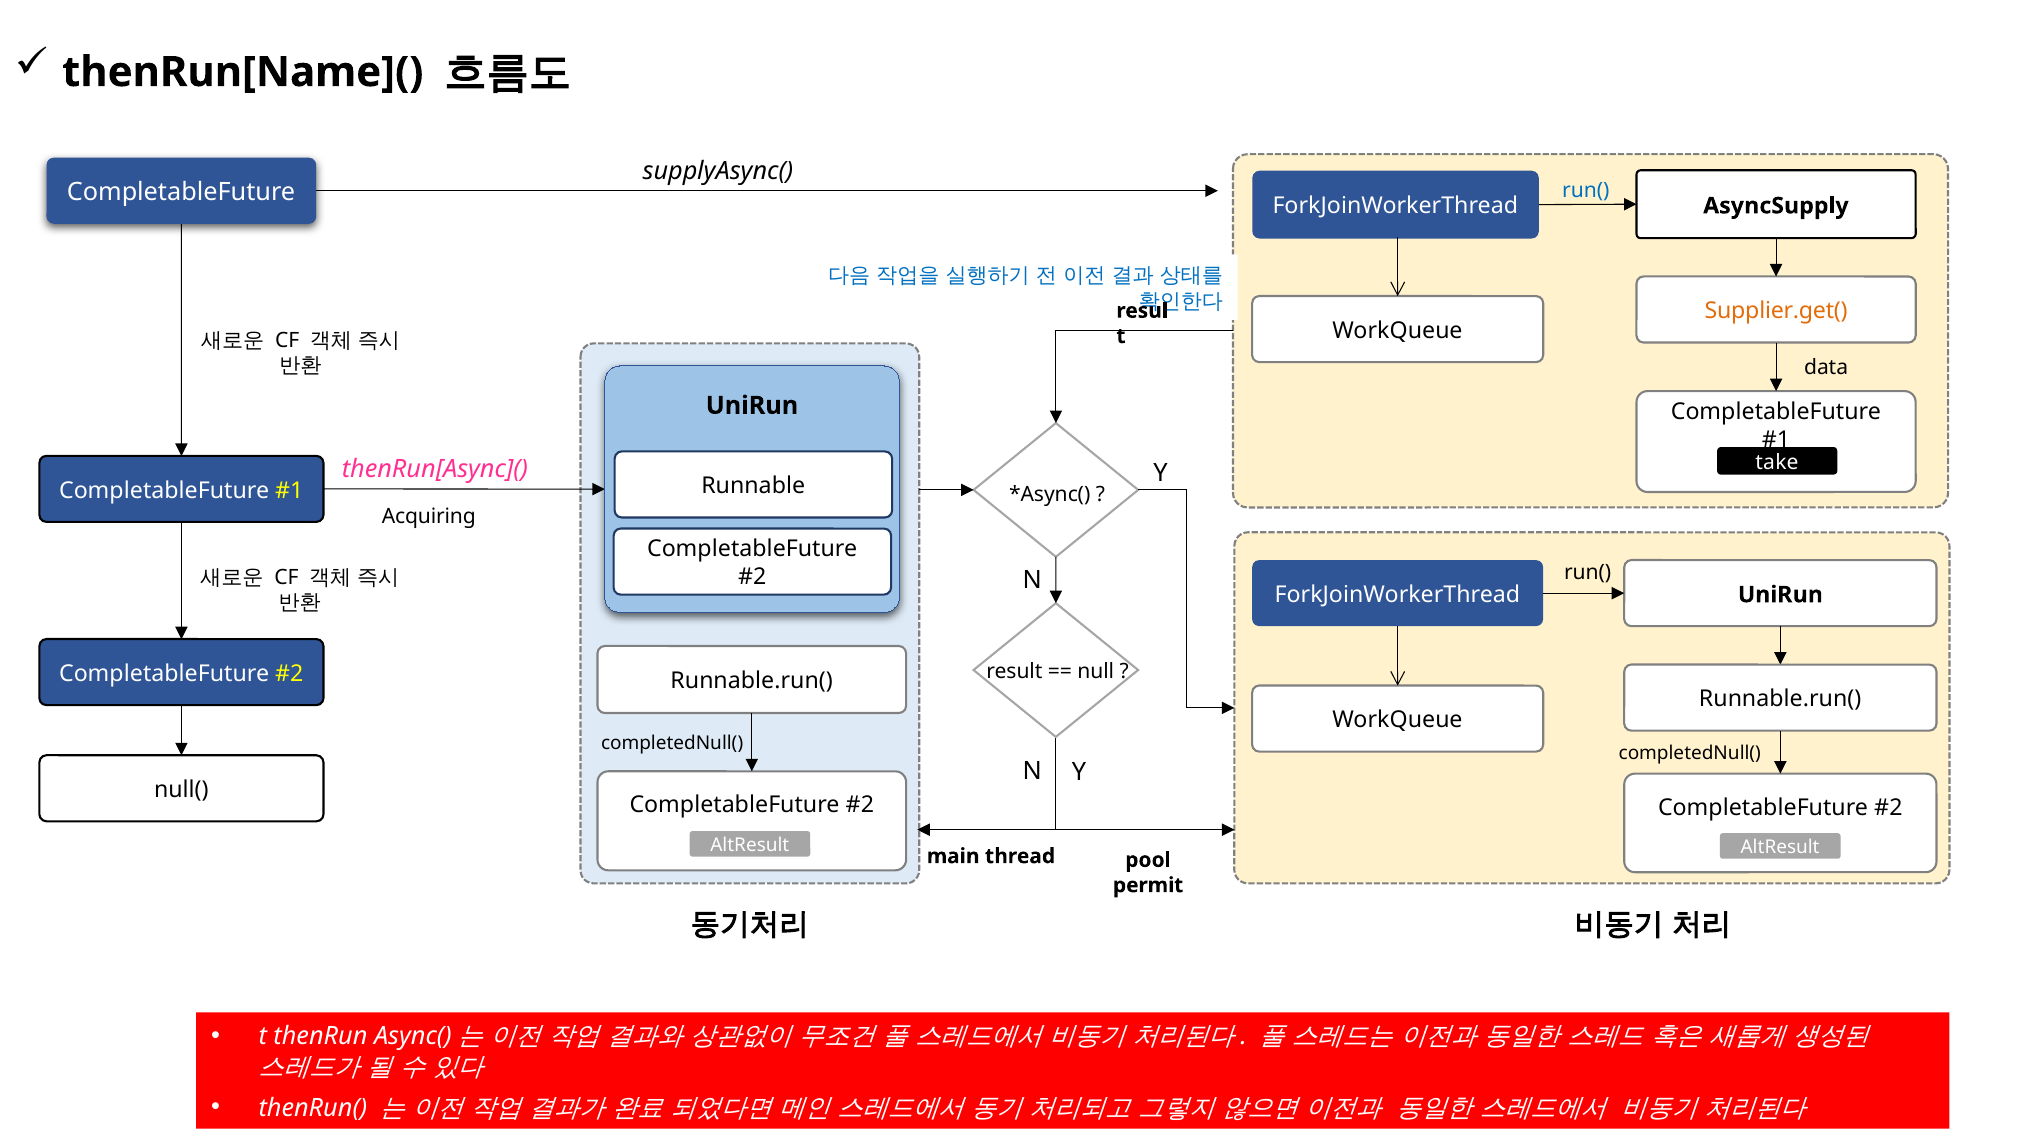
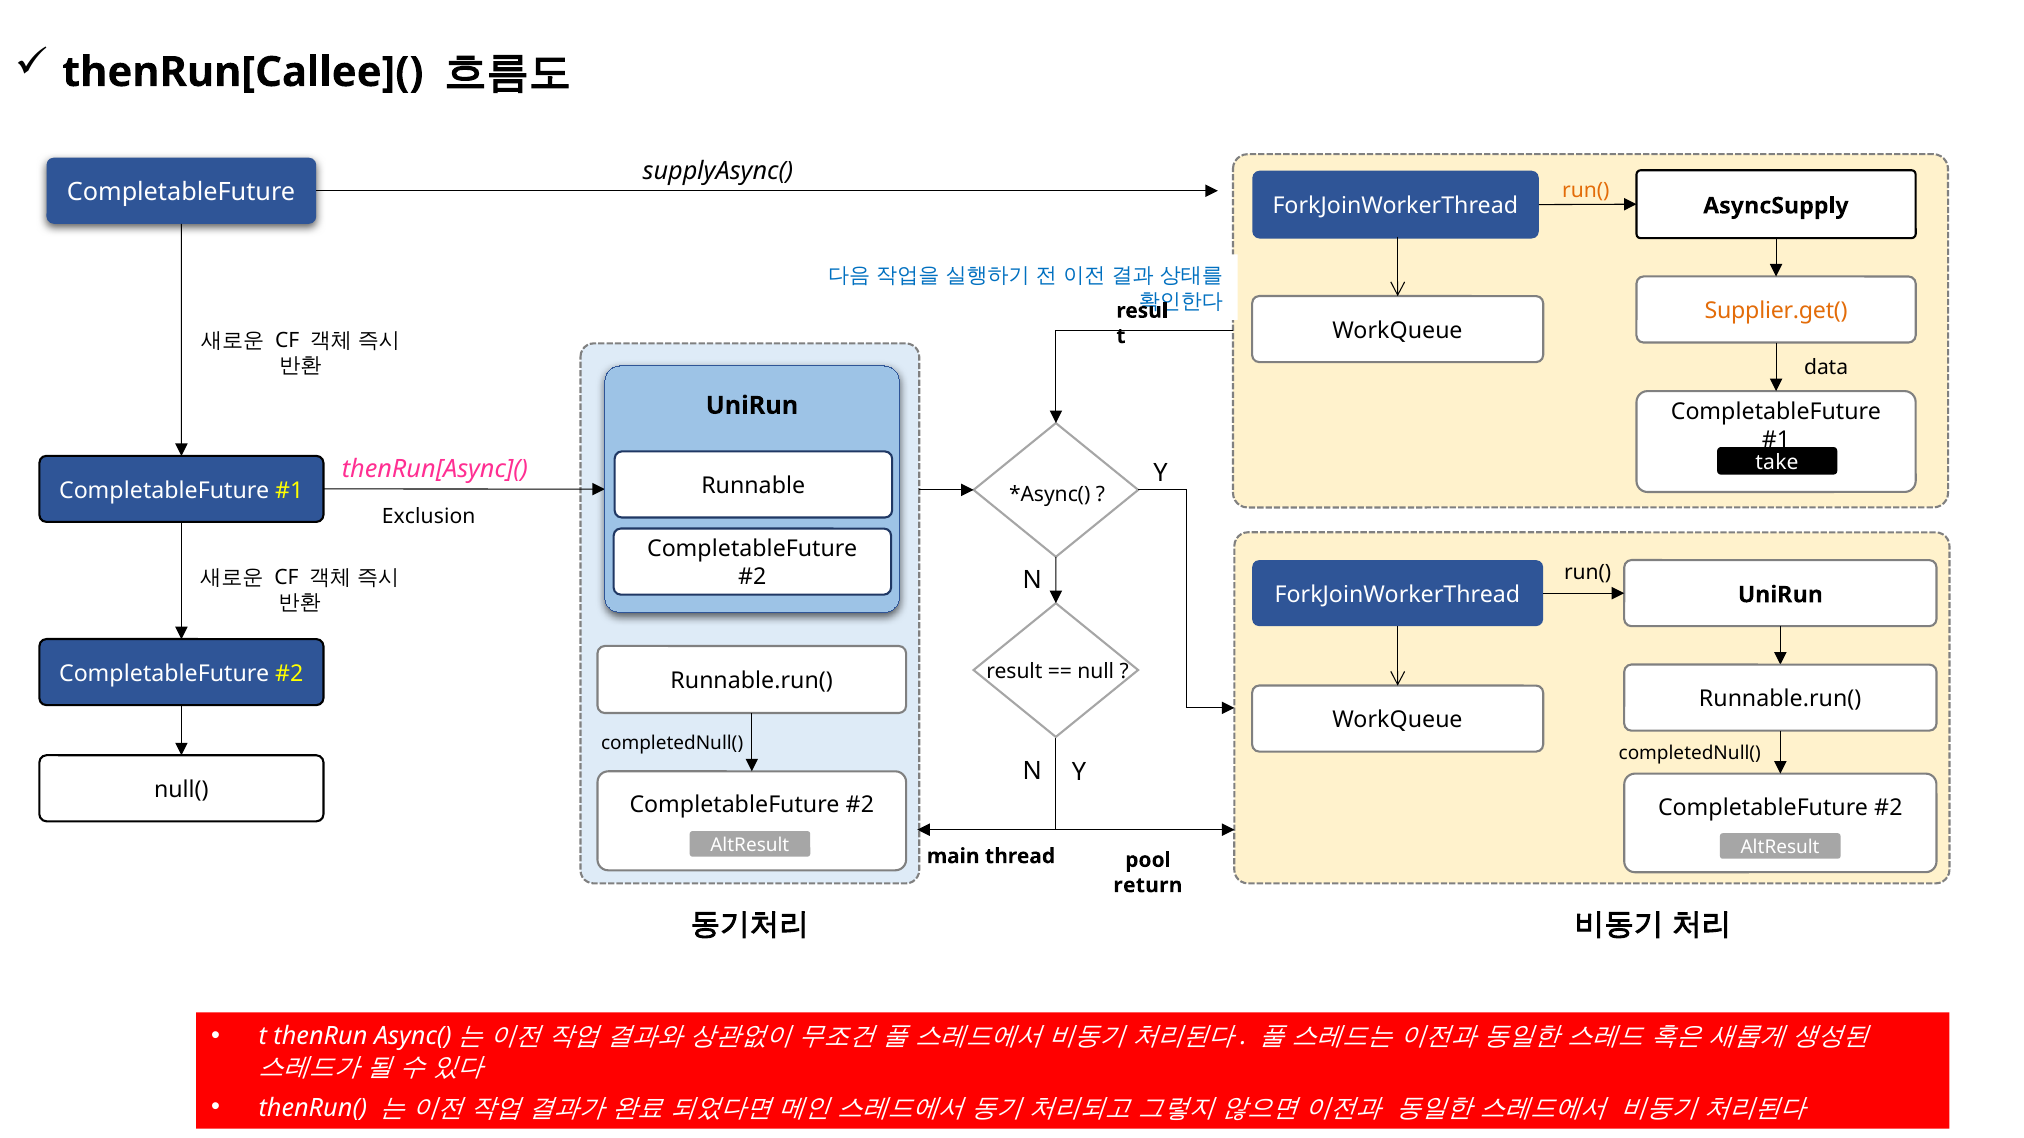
thenRun[Name](: thenRun[Name]( -> thenRun[Callee](
run( at (1586, 191) colour: blue -> orange
Acquiring: Acquiring -> Exclusion
permit: permit -> return
